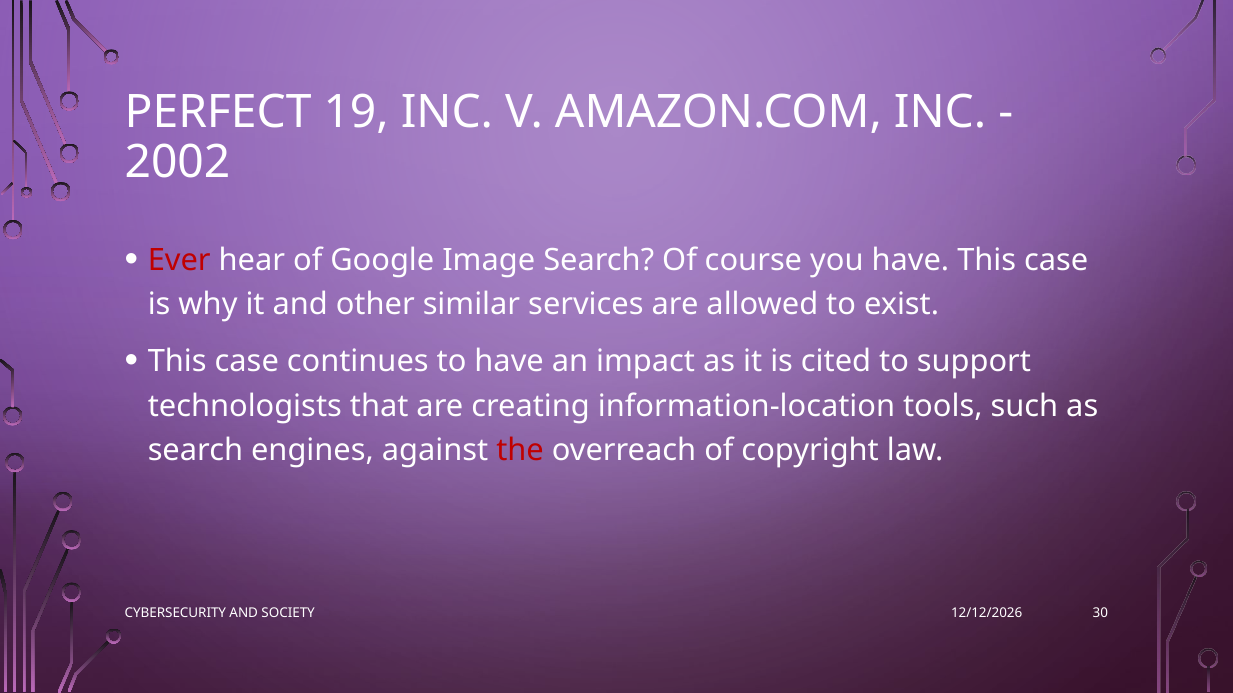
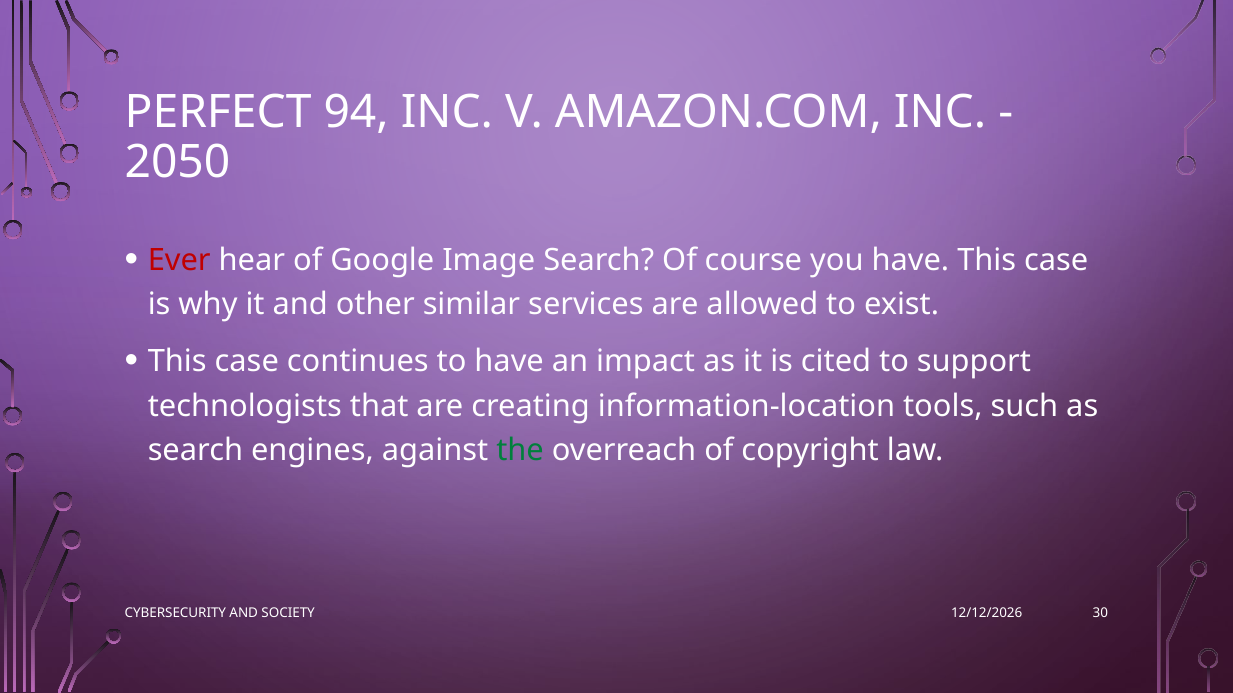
19: 19 -> 94
2002: 2002 -> 2050
the colour: red -> green
